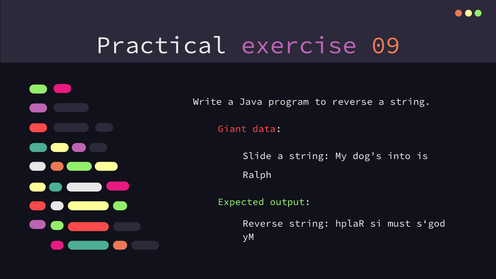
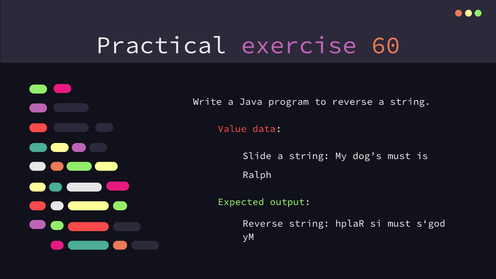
09: 09 -> 60
Giant: Giant -> Value
dog’s into: into -> must
